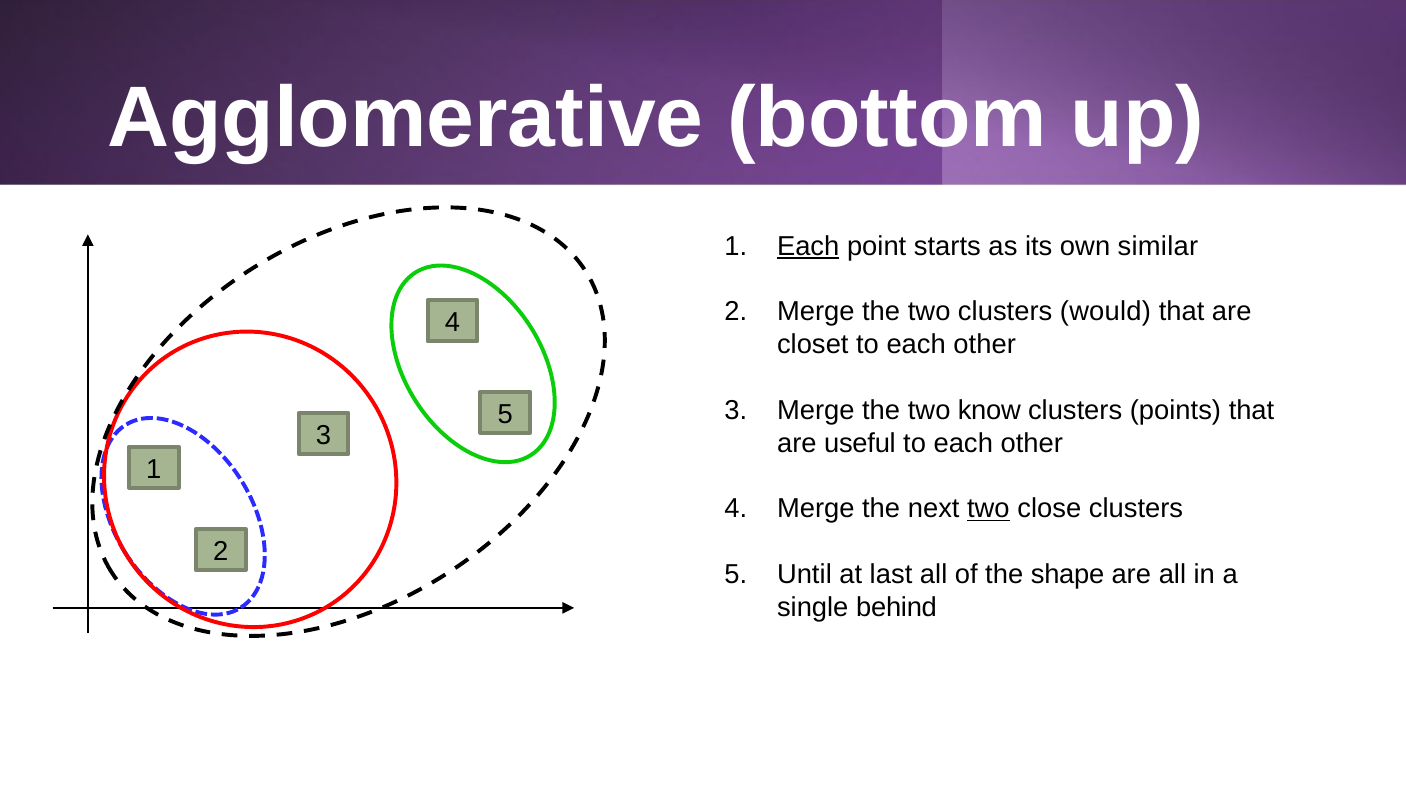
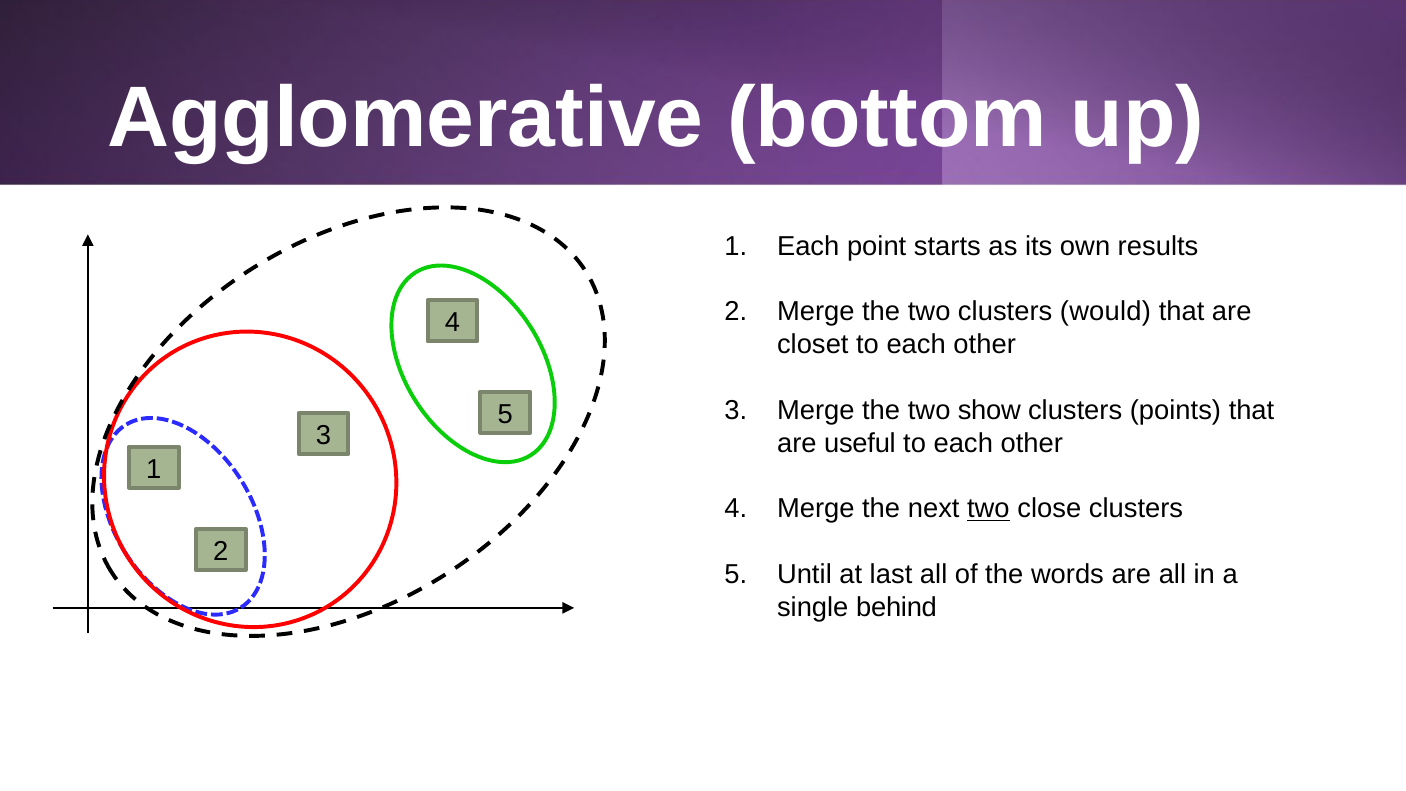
Each at (808, 246) underline: present -> none
similar: similar -> results
know: know -> show
shape: shape -> words
